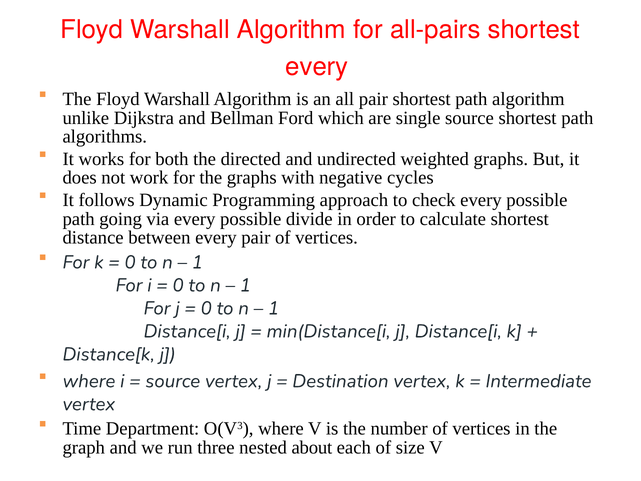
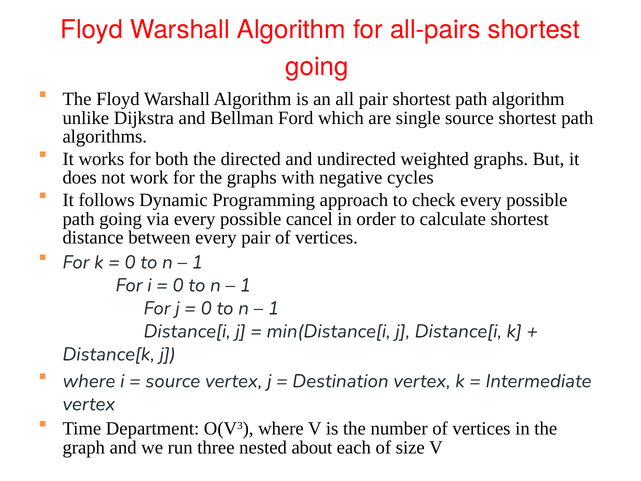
every at (317, 67): every -> going
divide: divide -> cancel
